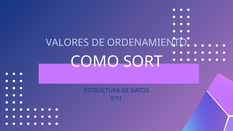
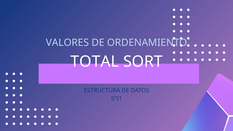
COMO: COMO -> TOTAL
